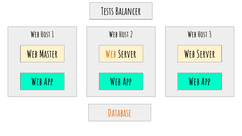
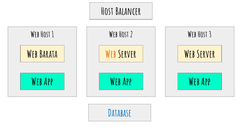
Tests at (107, 12): Tests -> Host
Master: Master -> Barata
Database colour: orange -> blue
